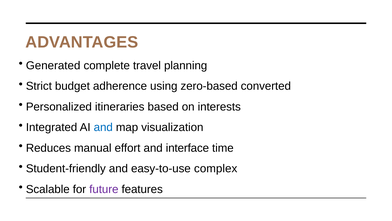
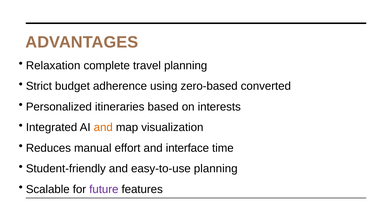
Generated: Generated -> Relaxation
and at (103, 127) colour: blue -> orange
easy-to-use complex: complex -> planning
